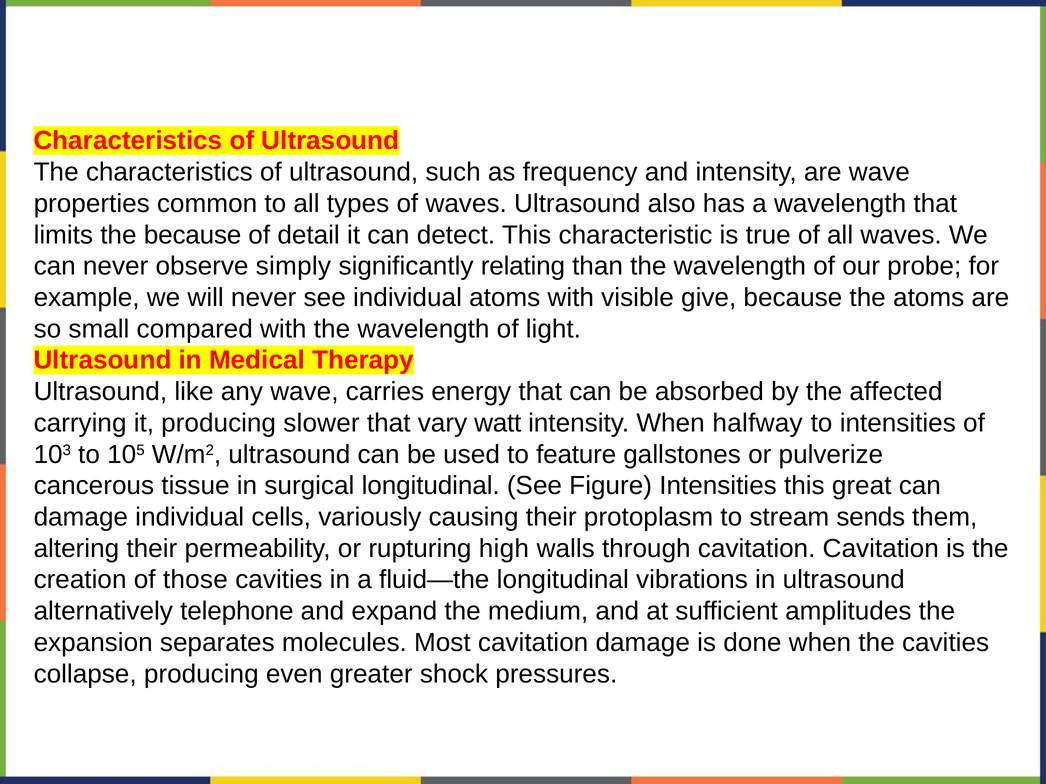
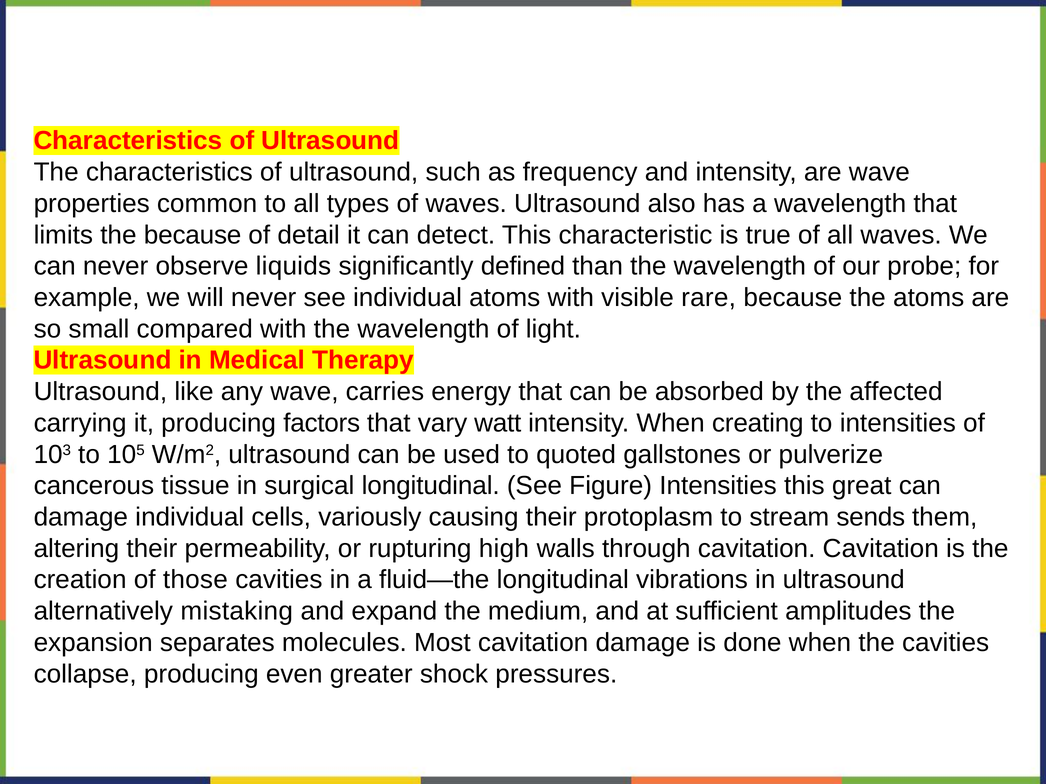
simply: simply -> liquids
relating: relating -> defined
give: give -> rare
slower: slower -> factors
halfway: halfway -> creating
feature: feature -> quoted
telephone: telephone -> mistaking
